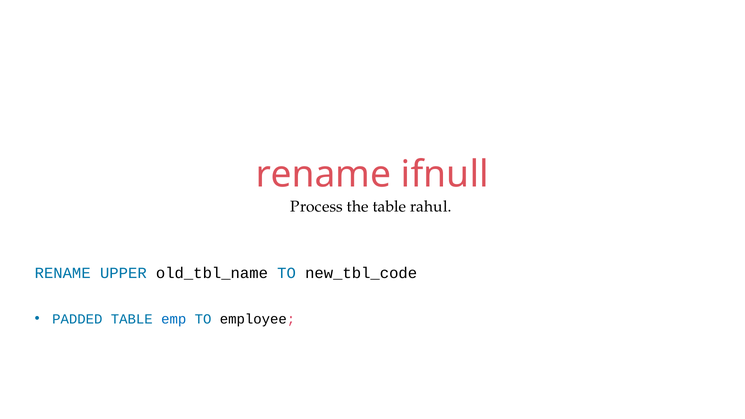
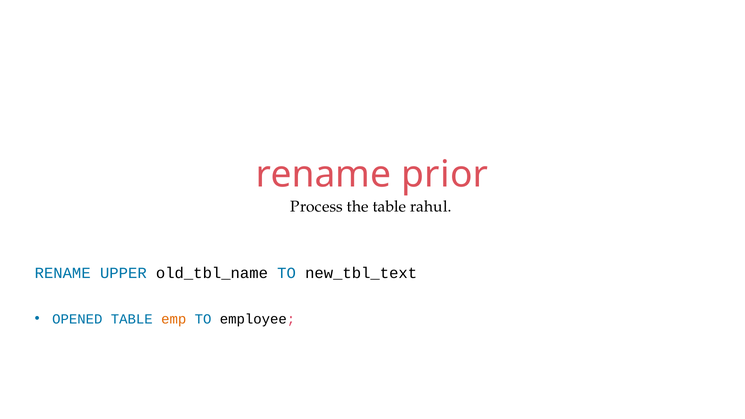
ifnull: ifnull -> prior
new_tbl_code: new_tbl_code -> new_tbl_text
PADDED: PADDED -> OPENED
emp colour: blue -> orange
